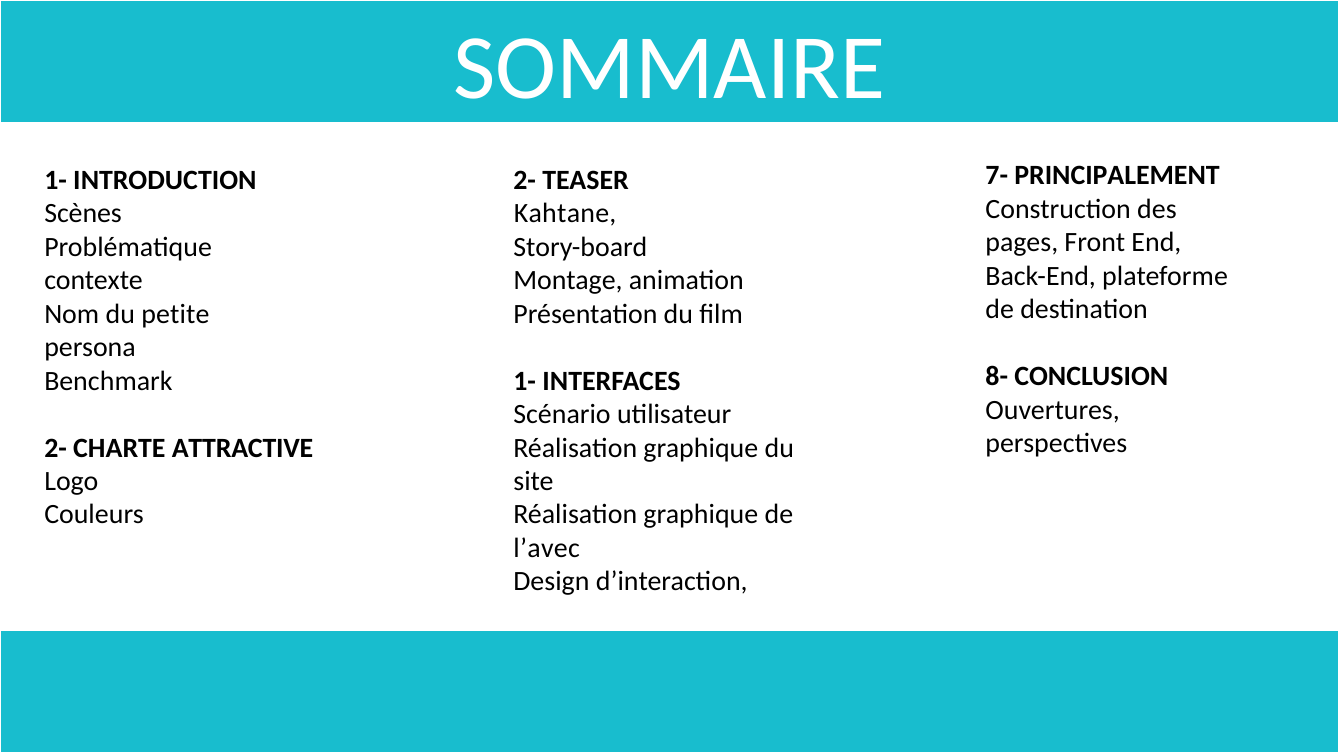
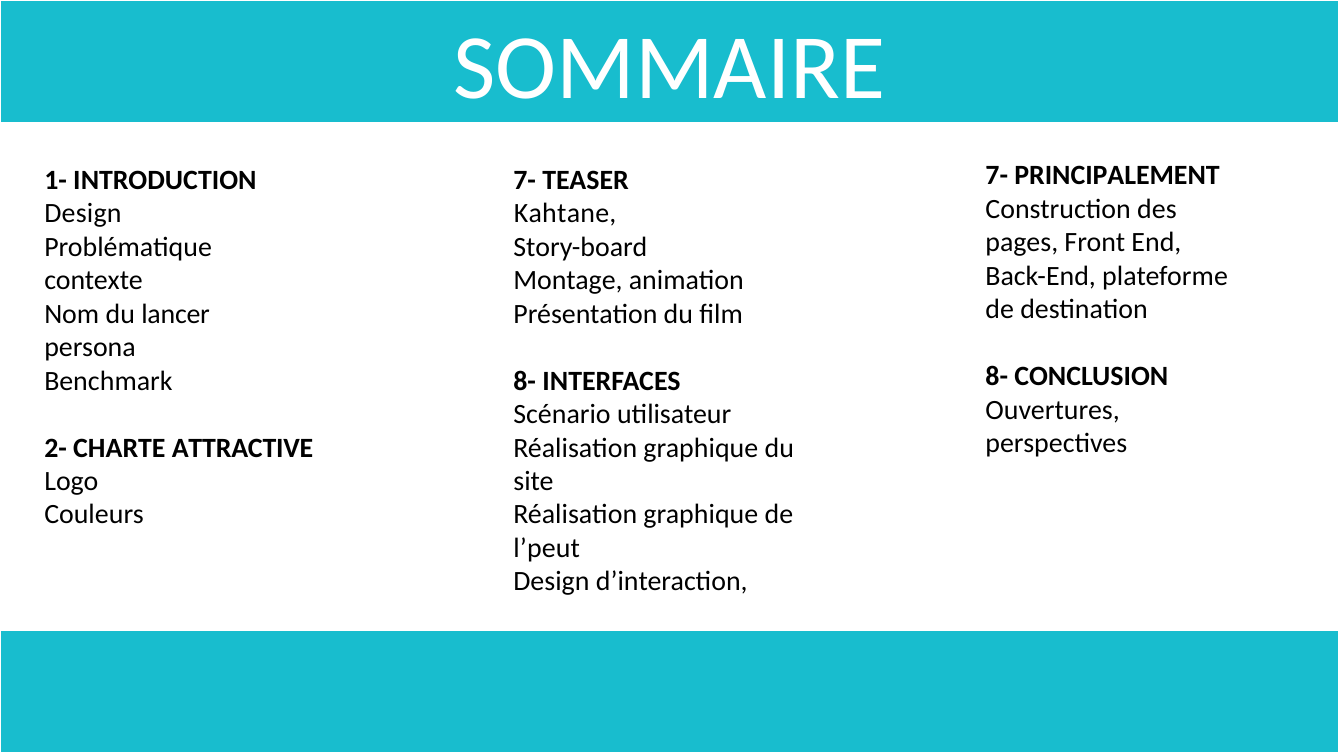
2- at (525, 180): 2- -> 7-
Scènes at (83, 214): Scènes -> Design
petite: petite -> lancer
1- at (525, 381): 1- -> 8-
l’avec: l’avec -> l’peut
